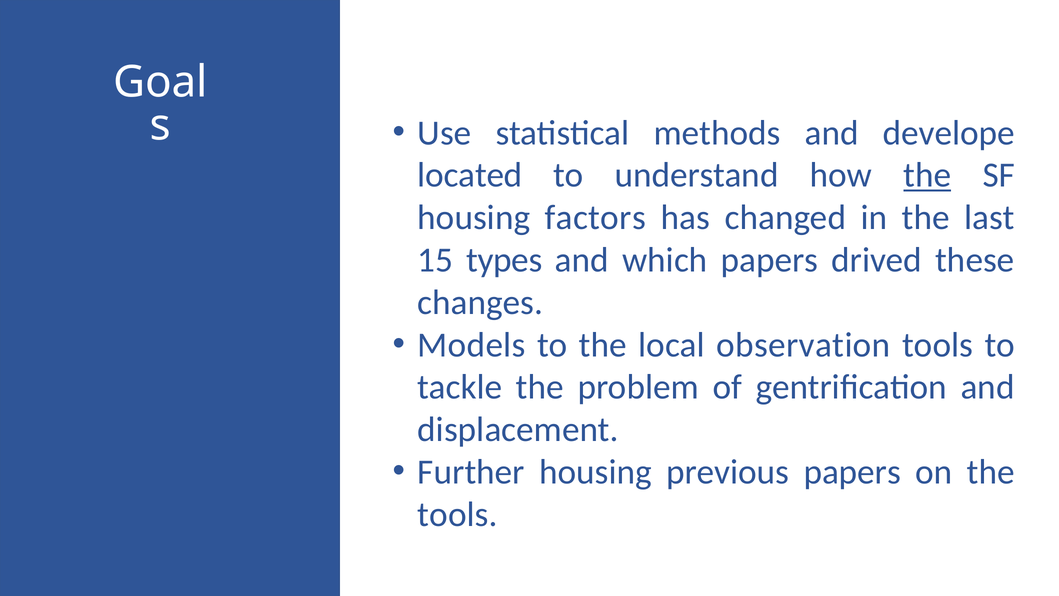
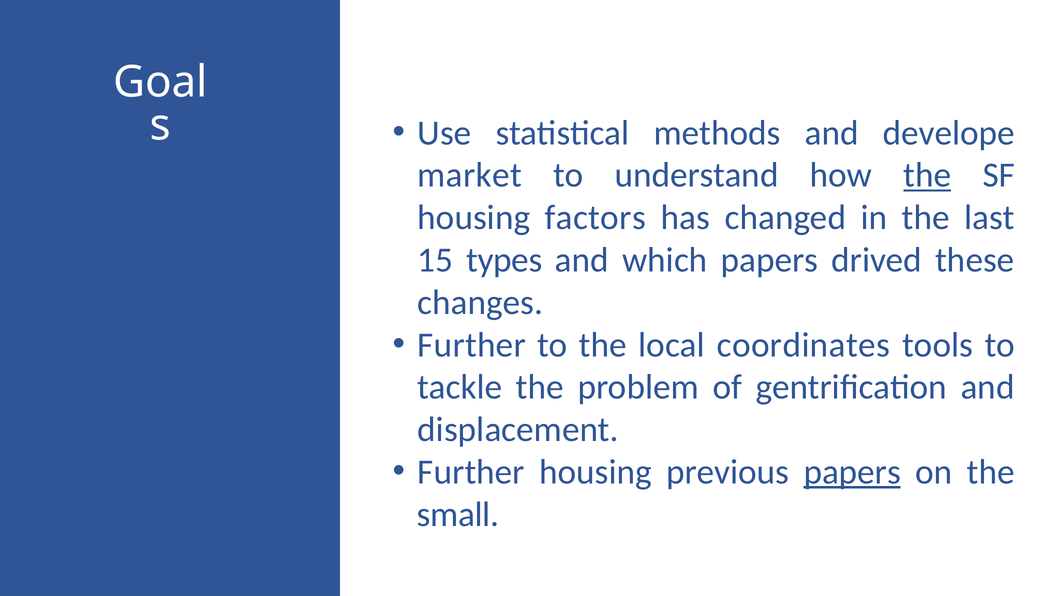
located: located -> market
Models at (472, 345): Models -> Further
observation: observation -> coordinates
papers at (852, 472) underline: none -> present
tools at (458, 514): tools -> small
